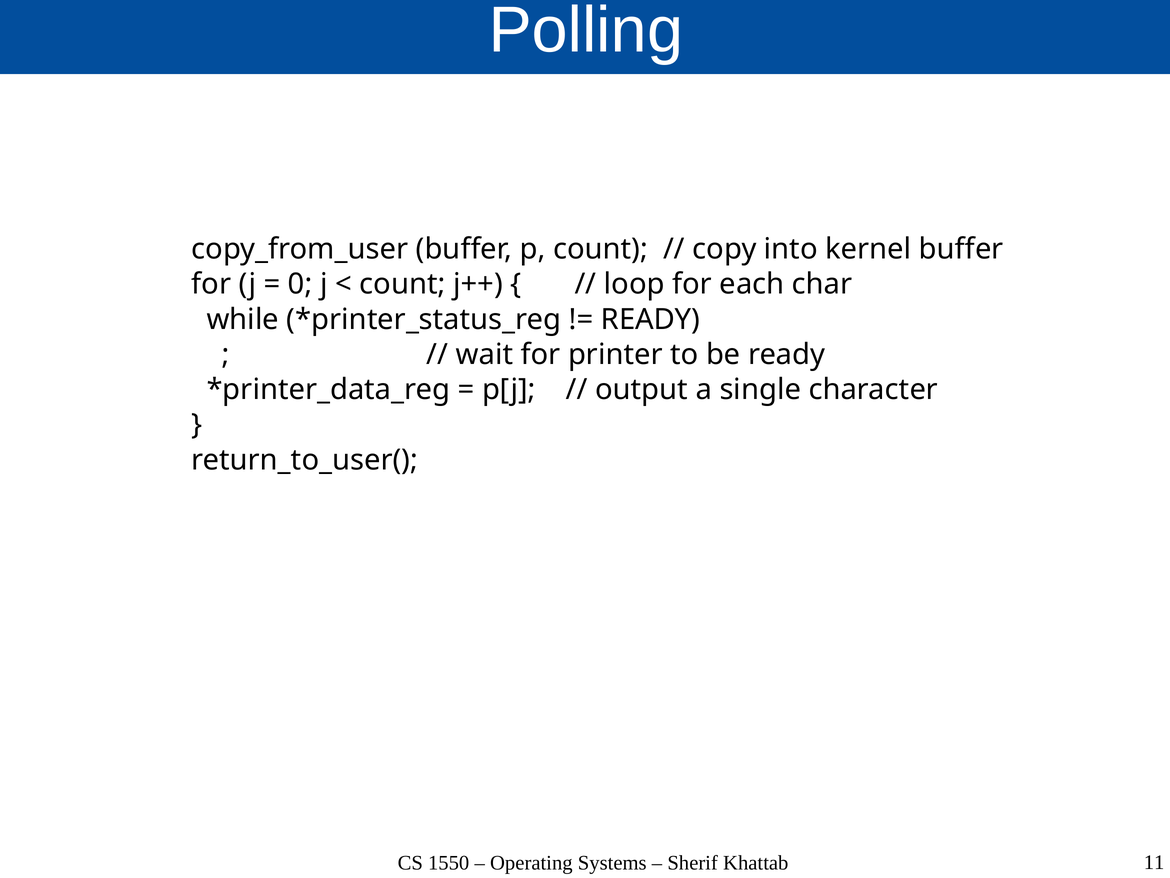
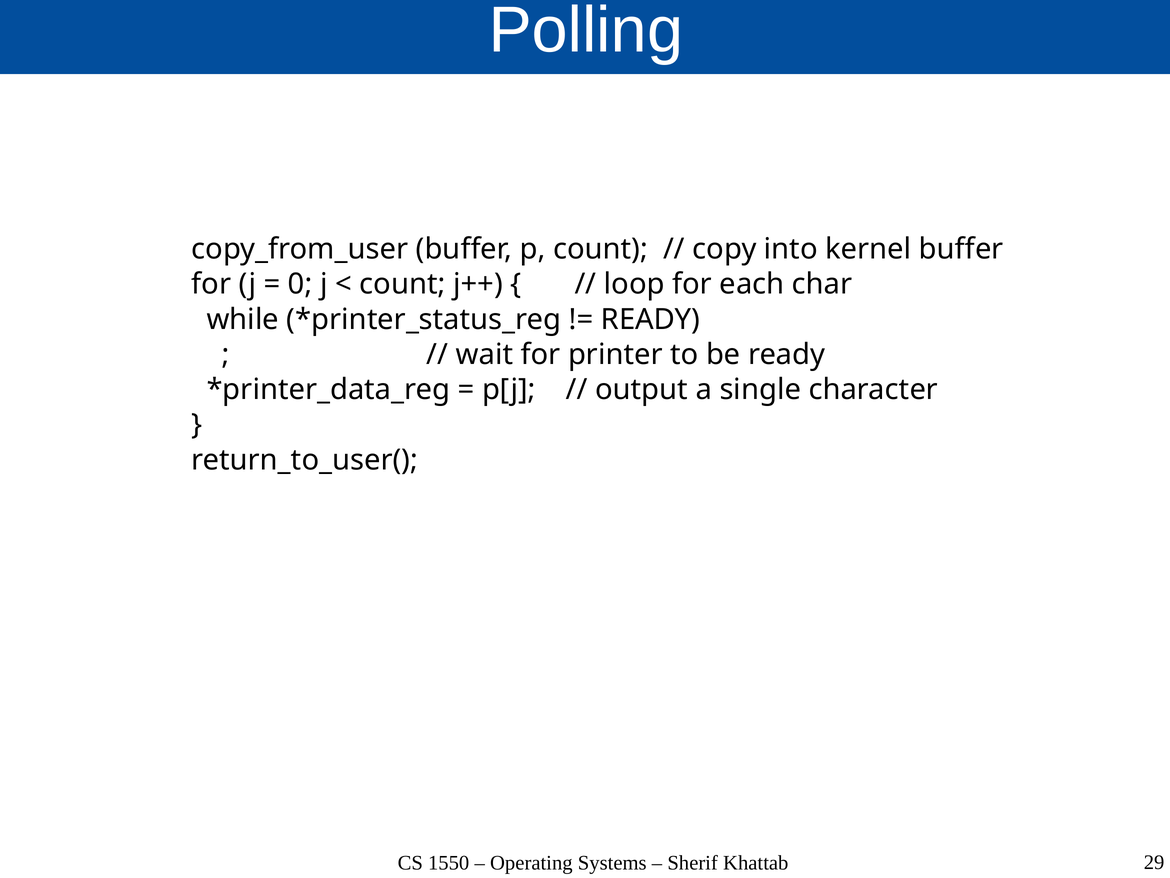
11: 11 -> 29
